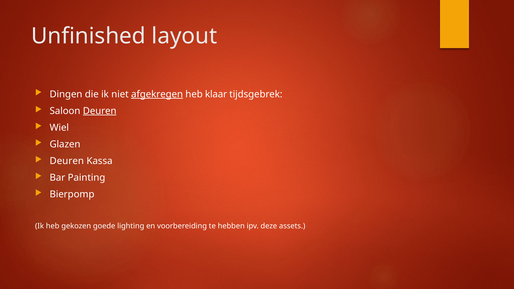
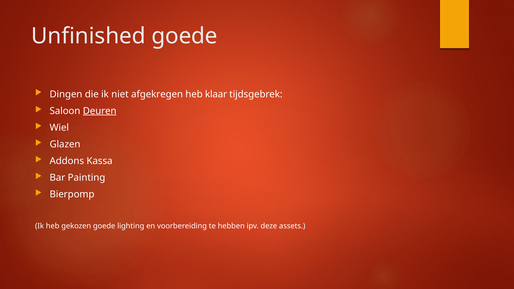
Unfinished layout: layout -> goede
afgekregen underline: present -> none
Deuren at (67, 161): Deuren -> Addons
